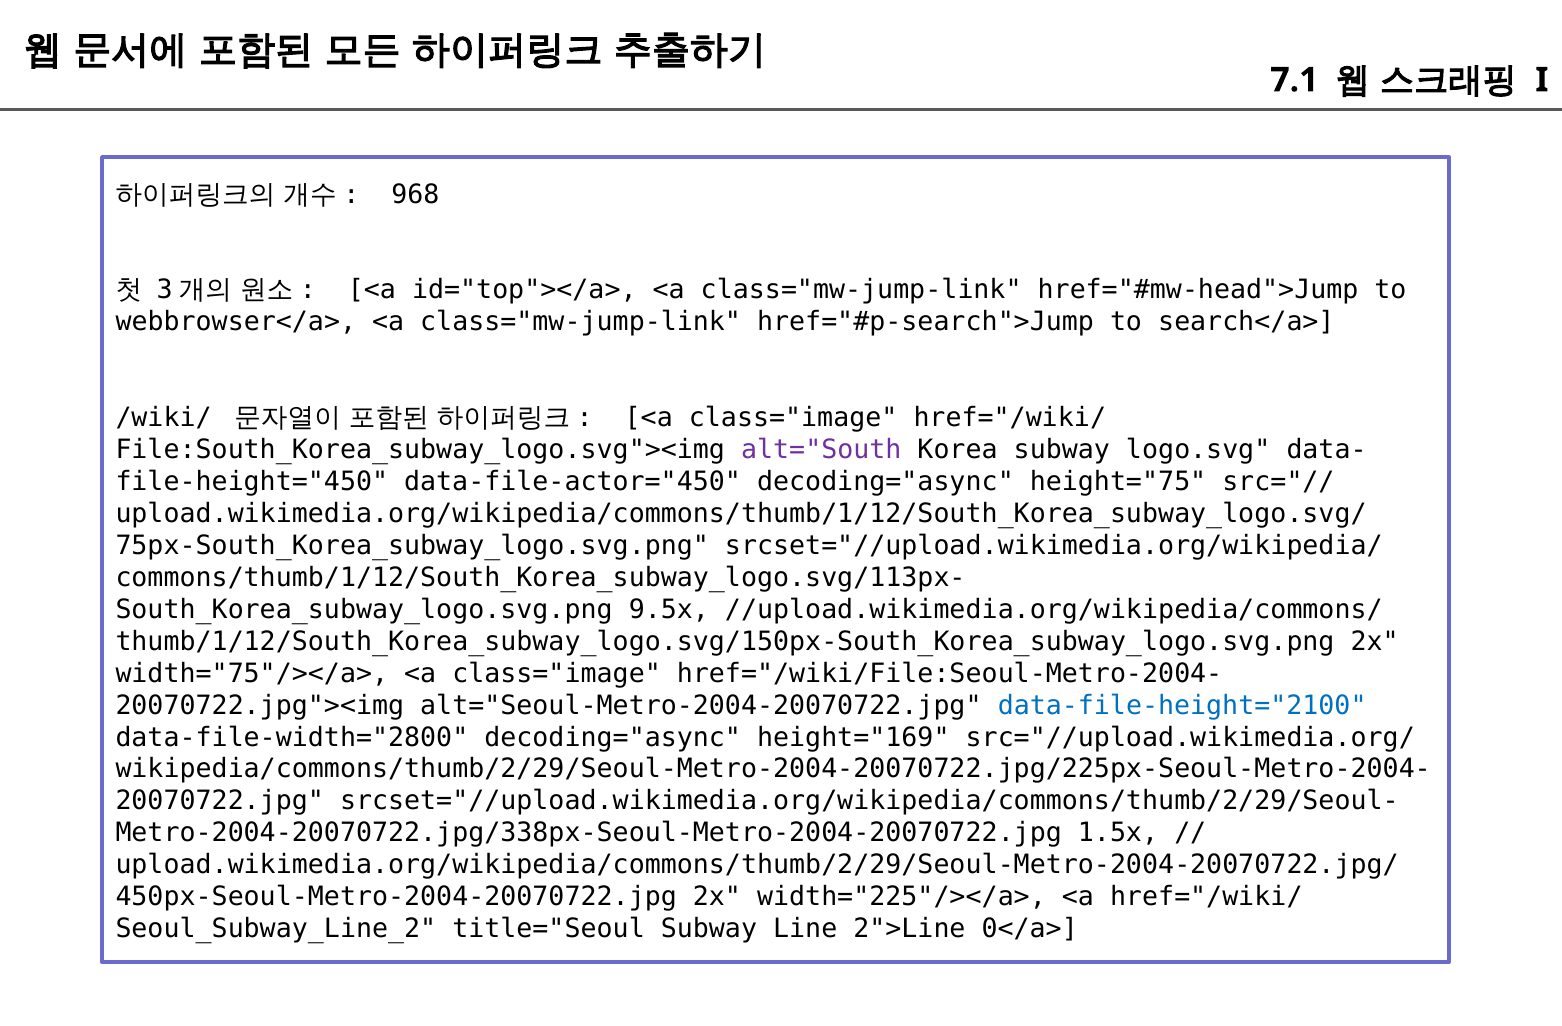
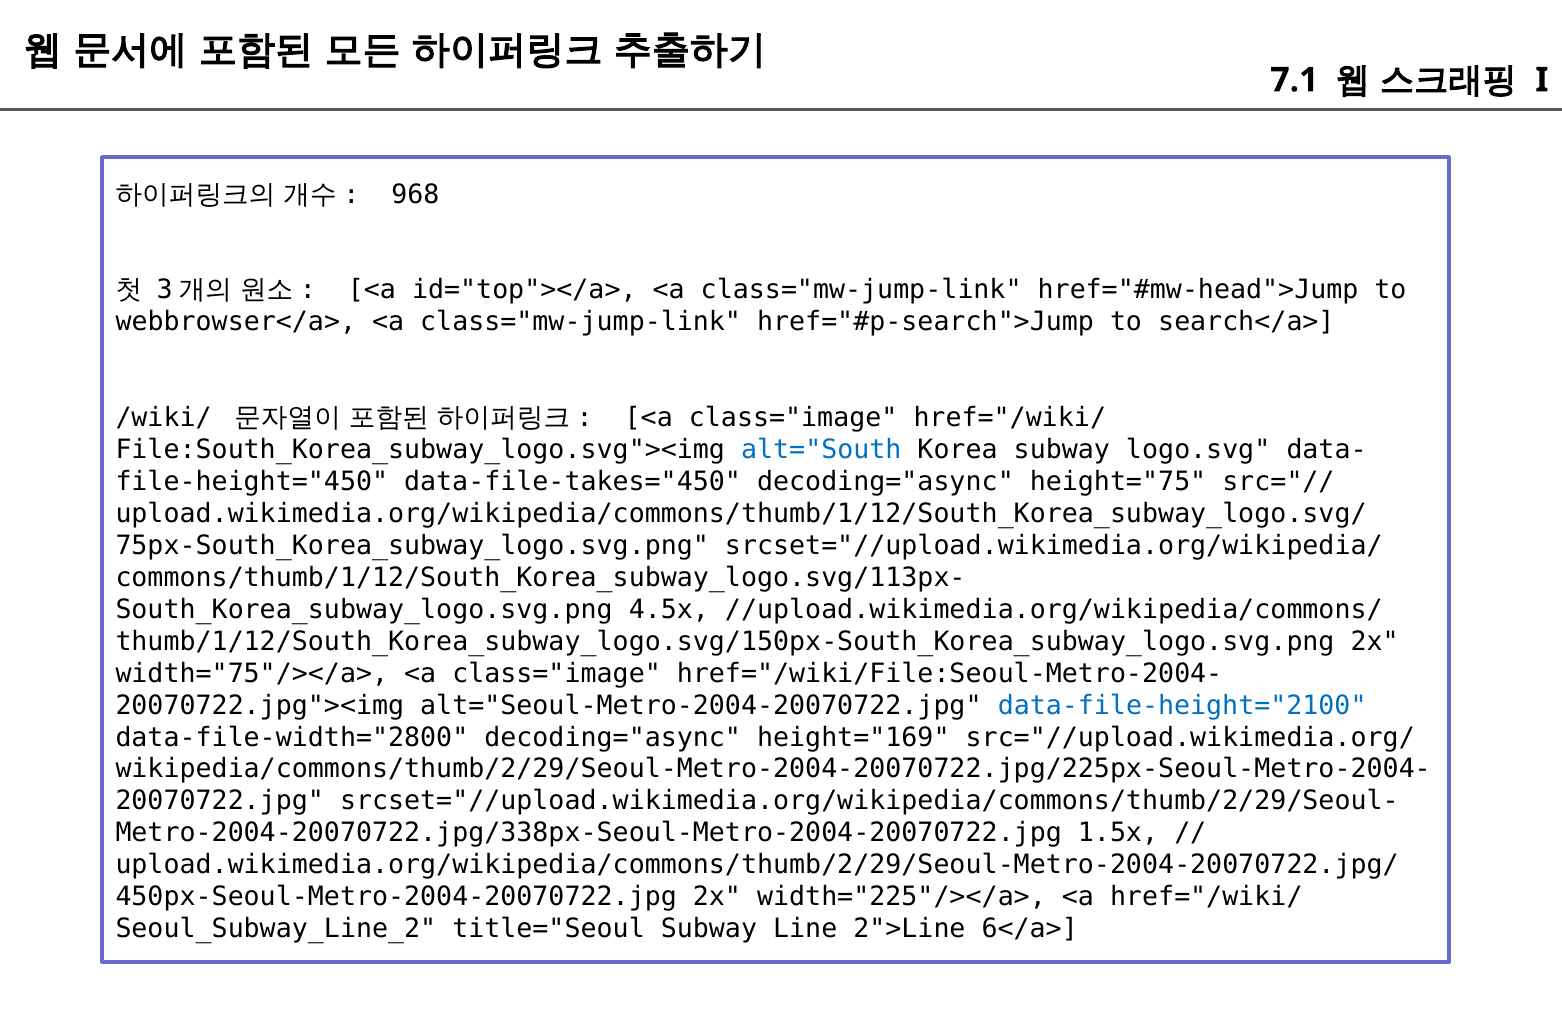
alt="South colour: purple -> blue
data-file-actor="450: data-file-actor="450 -> data-file-takes="450
9.5x: 9.5x -> 4.5x
0</a>: 0</a> -> 6</a>
